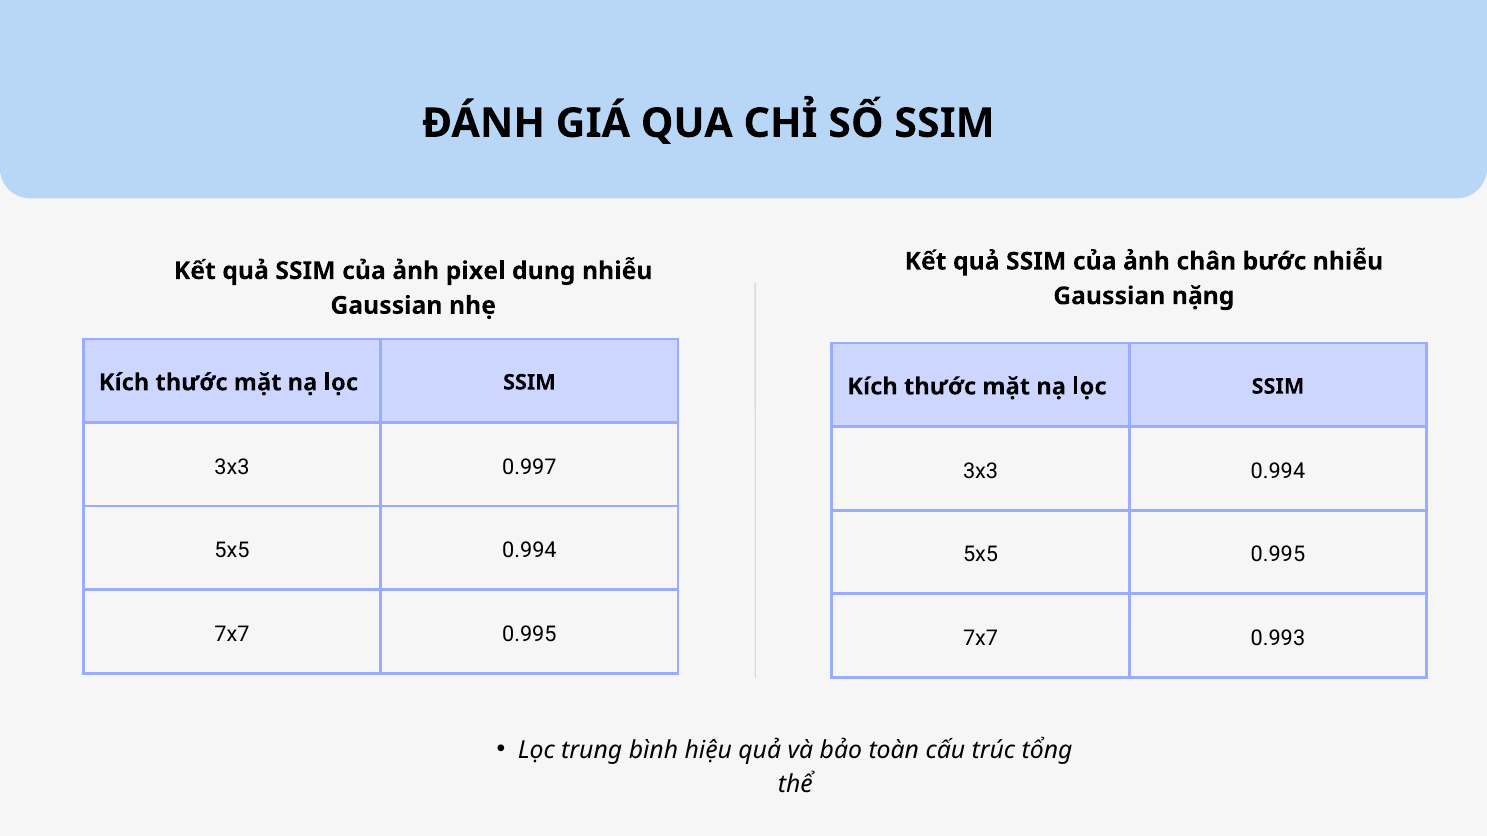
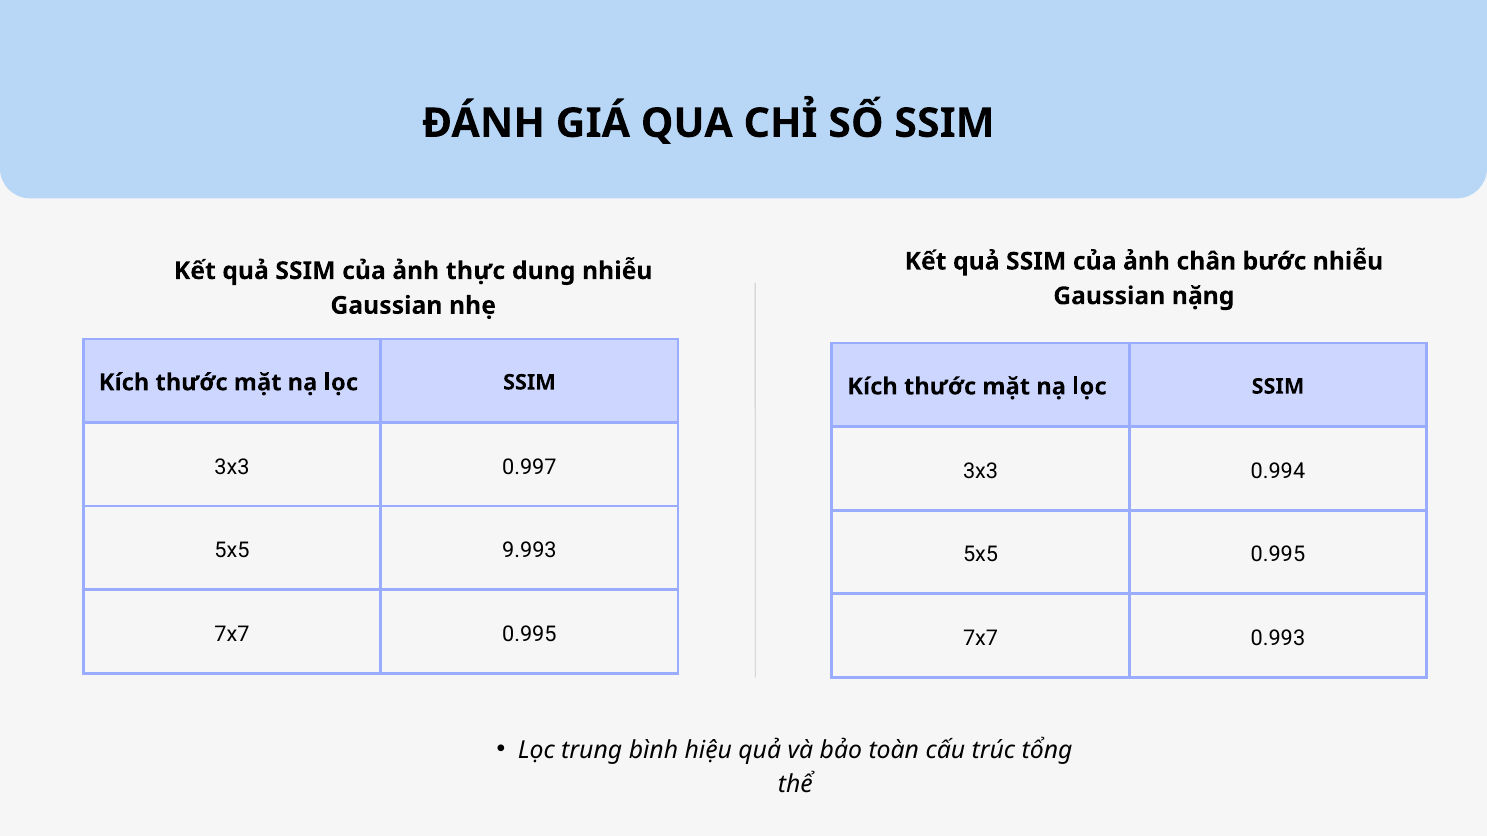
pixel: pixel -> thực
5x5 0.994: 0.994 -> 9.993
